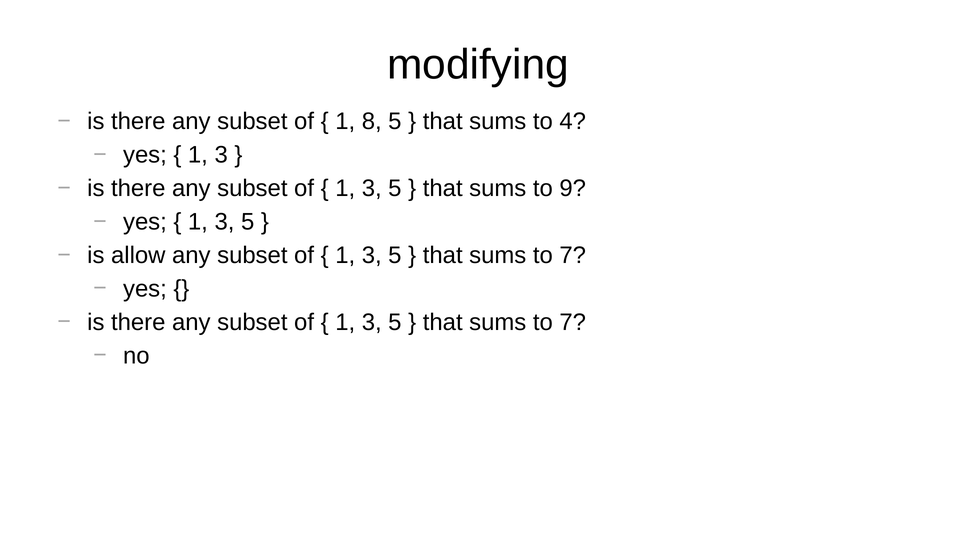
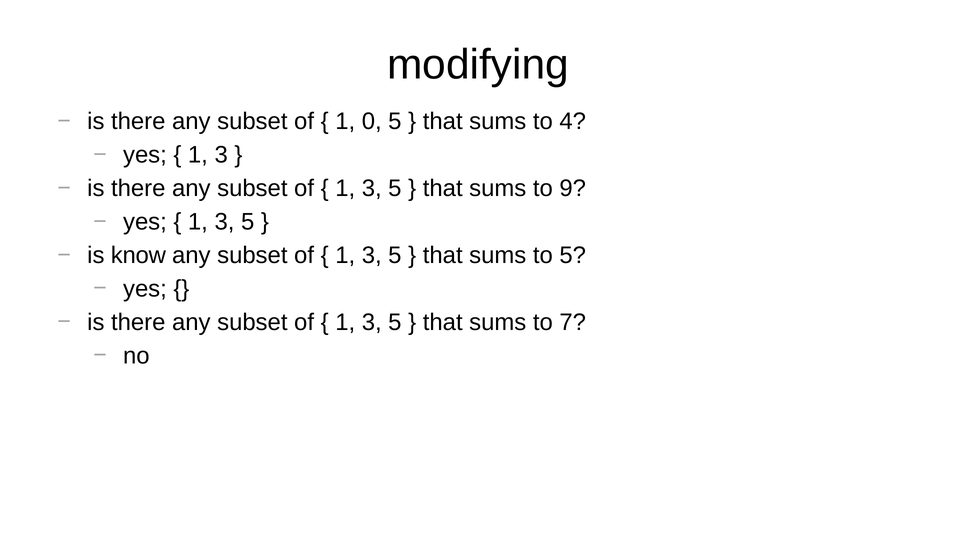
8: 8 -> 0
allow: allow -> know
7 at (573, 255): 7 -> 5
